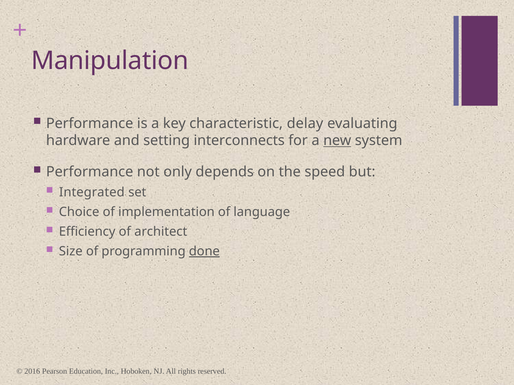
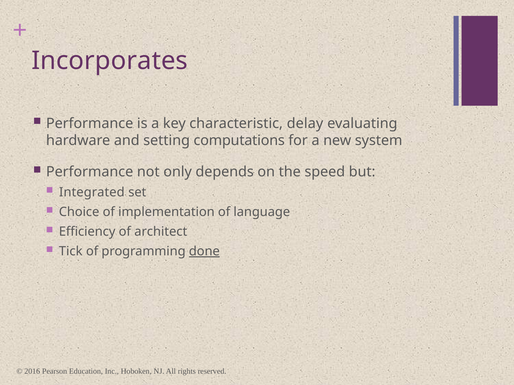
Manipulation: Manipulation -> Incorporates
interconnects: interconnects -> computations
new underline: present -> none
Size: Size -> Tick
